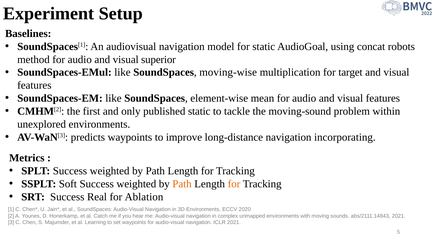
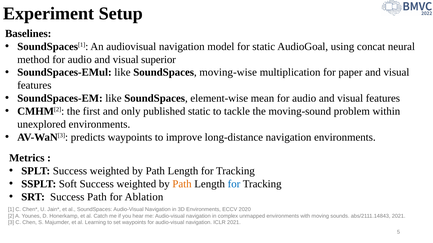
robots: robots -> neural
target: target -> paper
navigation incorporating: incorporating -> environments
for at (234, 184) colour: orange -> blue
Success Real: Real -> Path
